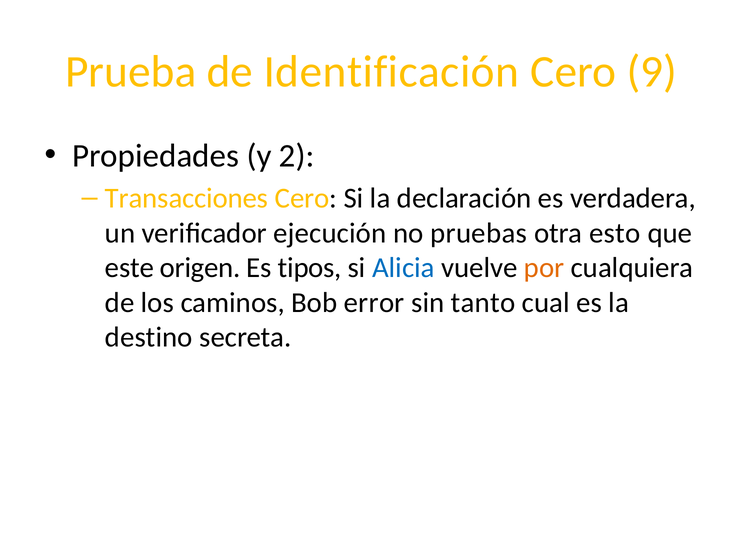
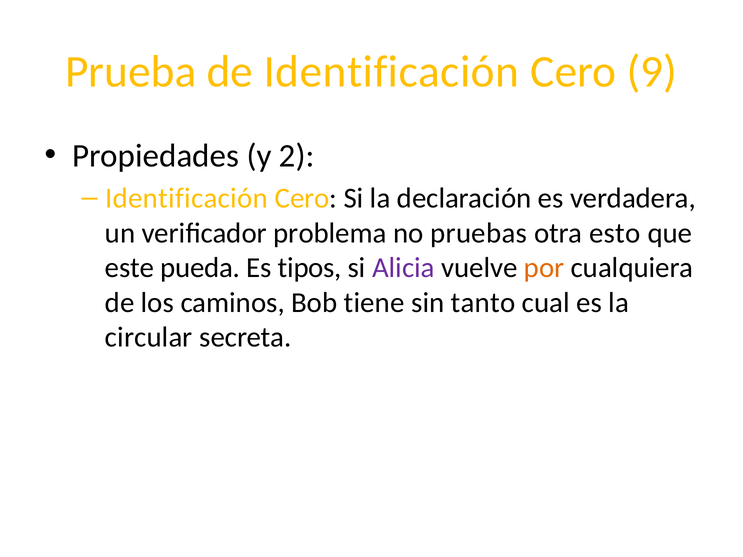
Transacciones at (187, 199): Transacciones -> Identificación
ejecución: ejecución -> problema
origen: origen -> pueda
Alicia colour: blue -> purple
error: error -> tiene
destino: destino -> circular
